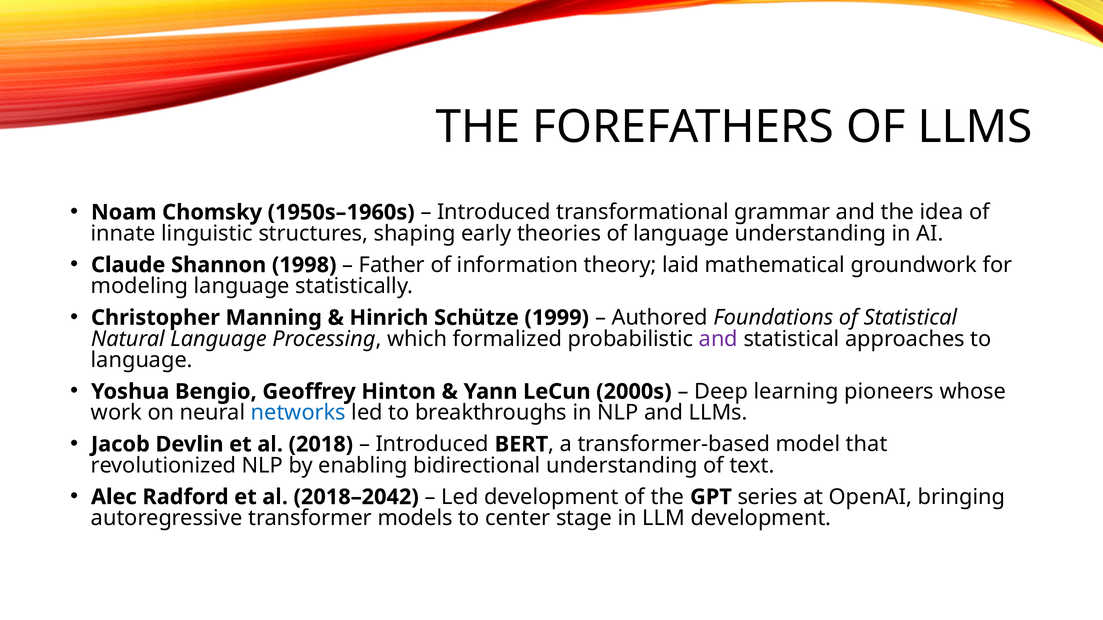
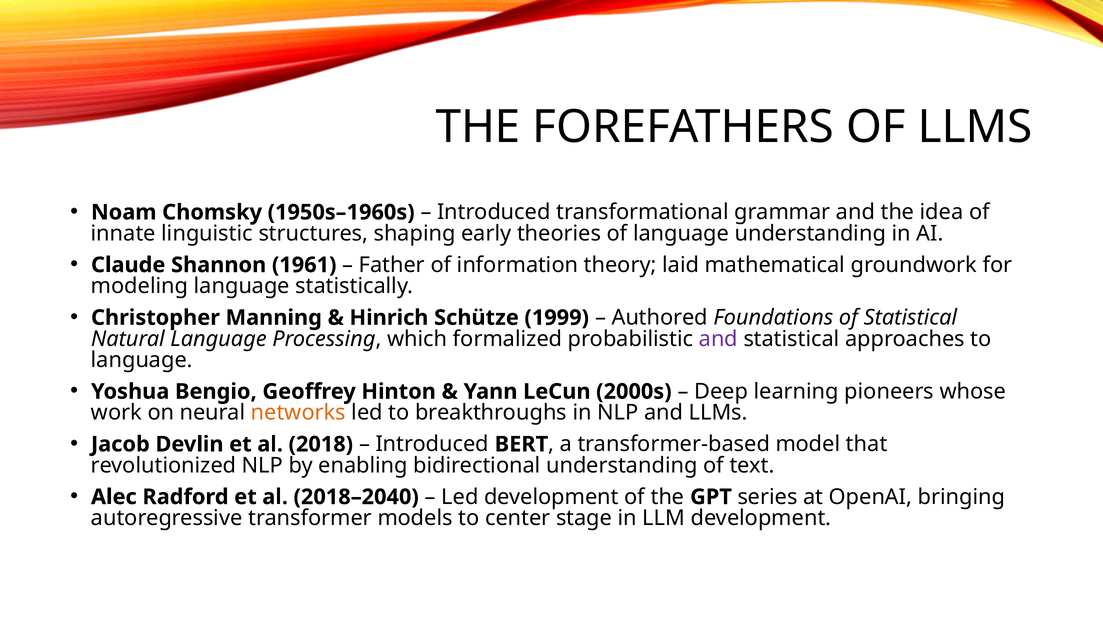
1998: 1998 -> 1961
networks colour: blue -> orange
2018–2042: 2018–2042 -> 2018–2040
